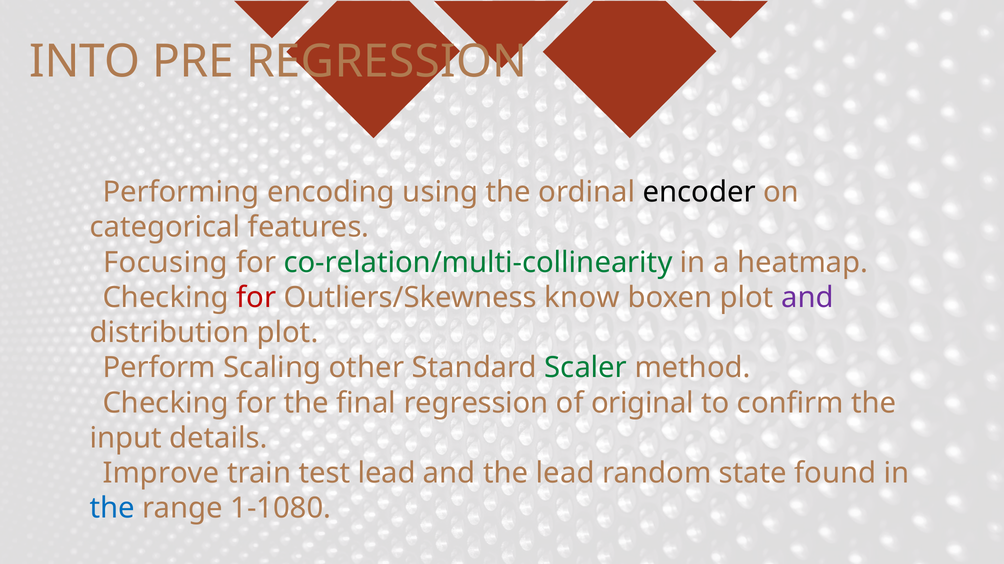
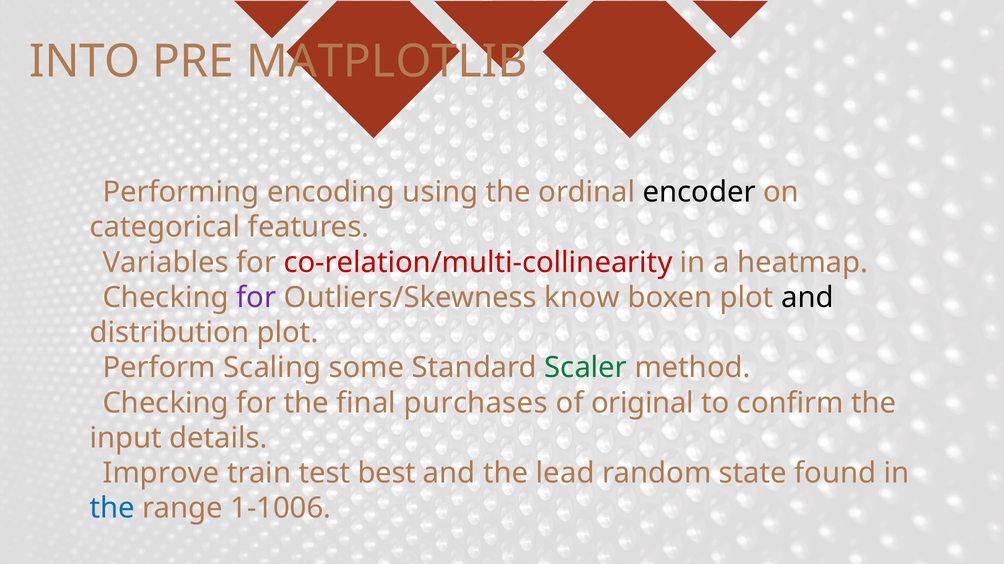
PRE REGRESSION: REGRESSION -> MATPLOTLIB
Focusing: Focusing -> Variables
co-relation/multi-collinearity colour: green -> red
for at (256, 298) colour: red -> purple
and at (807, 298) colour: purple -> black
other: other -> some
final regression: regression -> purchases
test lead: lead -> best
1-1080: 1-1080 -> 1-1006
